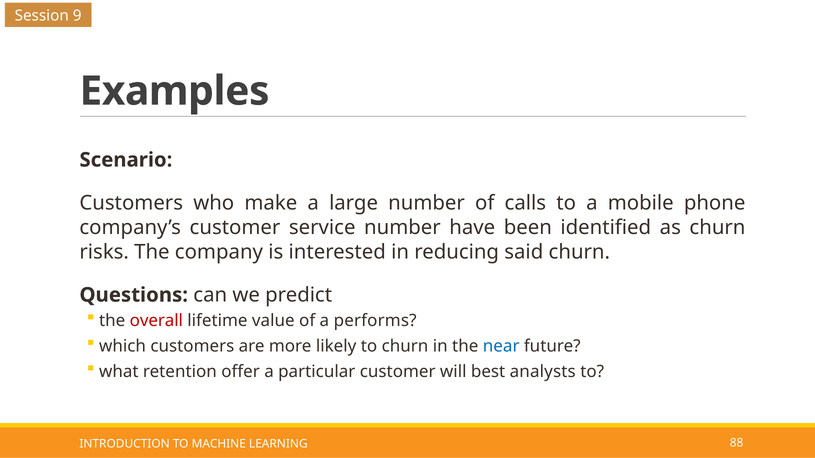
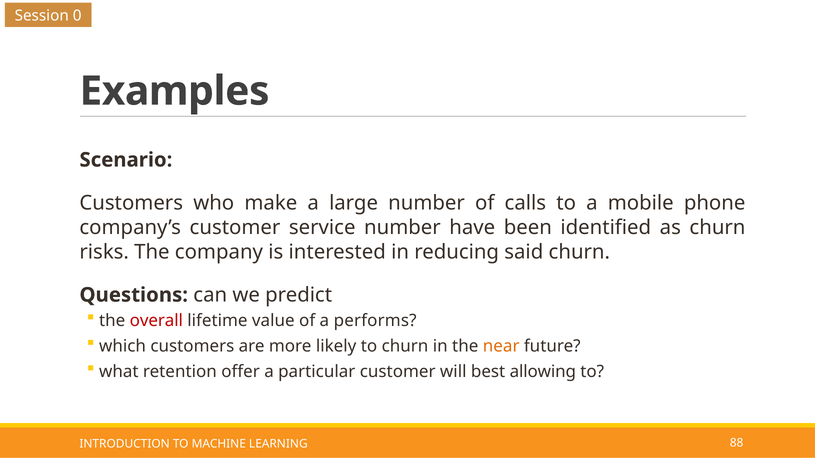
9: 9 -> 0
near colour: blue -> orange
analysts: analysts -> allowing
